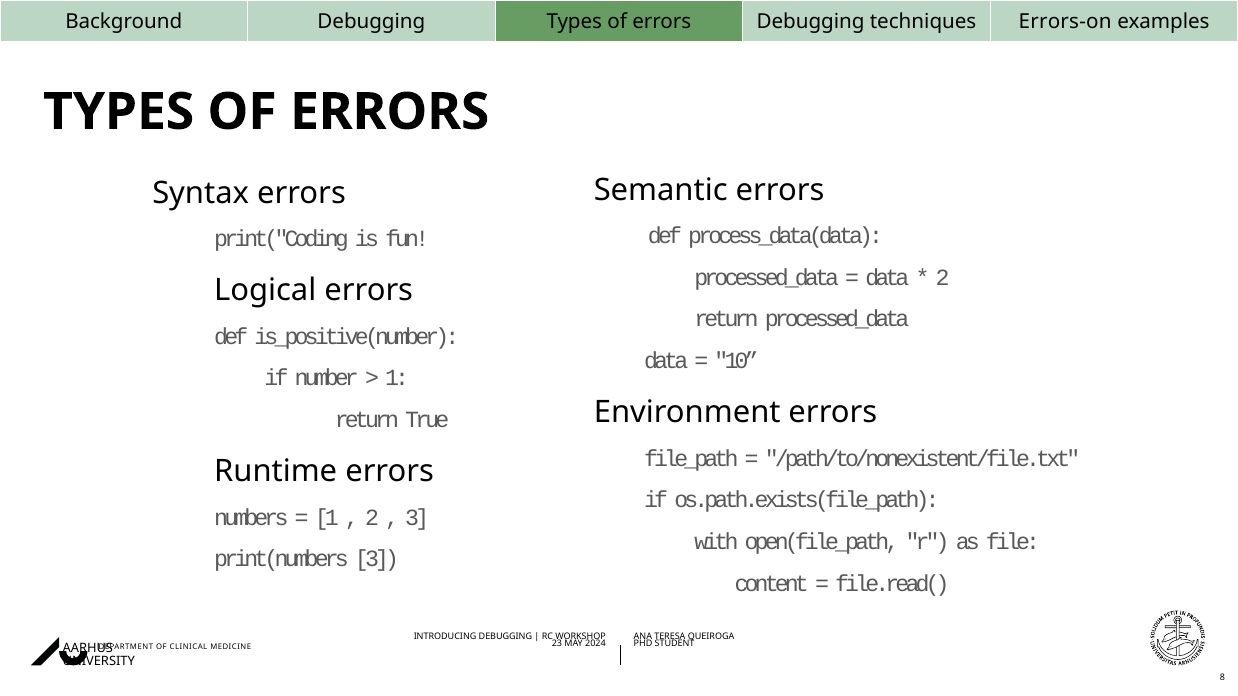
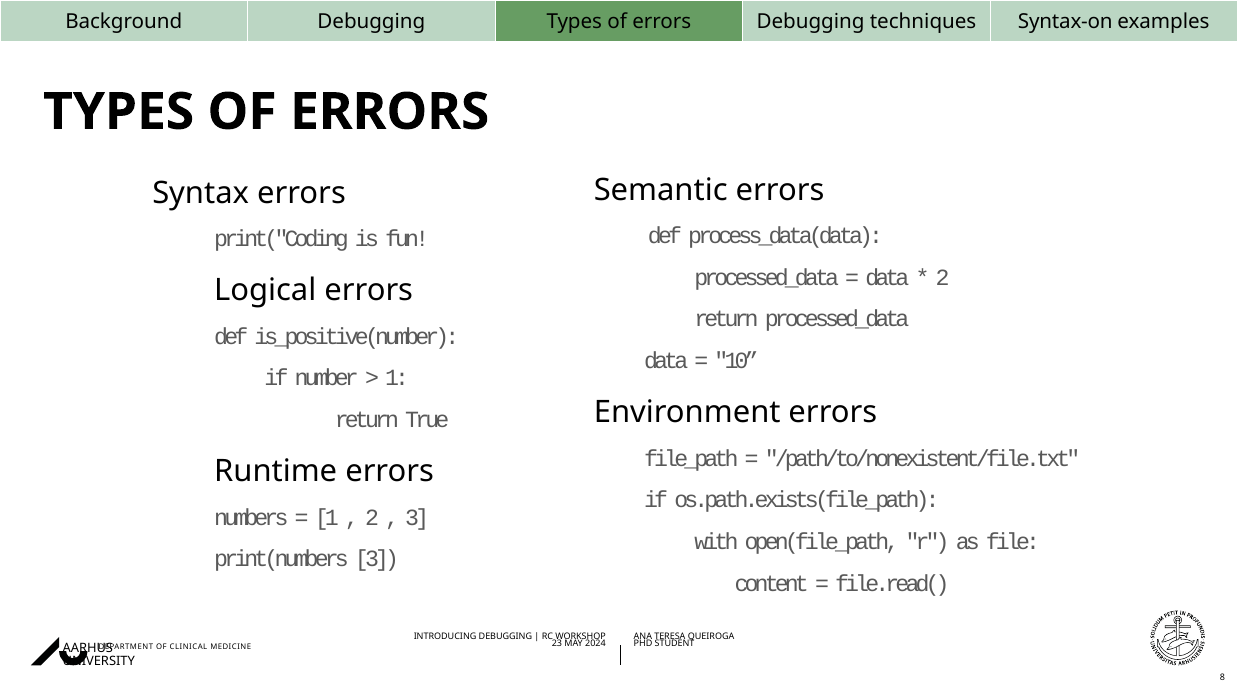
Errors-on: Errors-on -> Syntax-on
